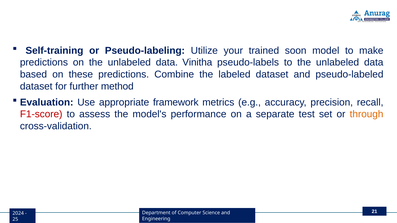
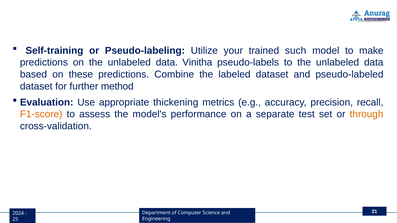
soon: soon -> such
framework: framework -> thickening
F1-score colour: red -> orange
